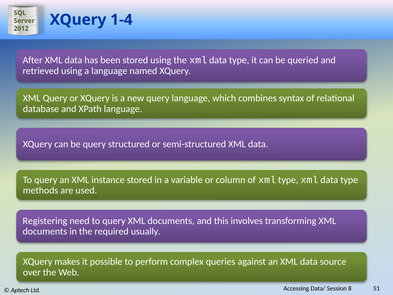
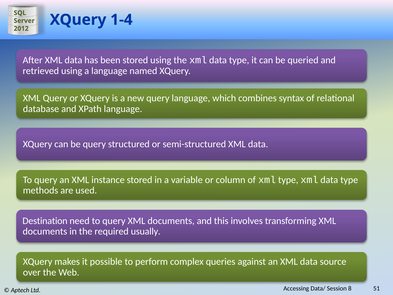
Registering: Registering -> Destination
